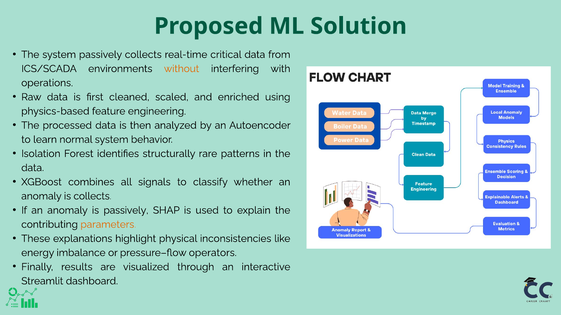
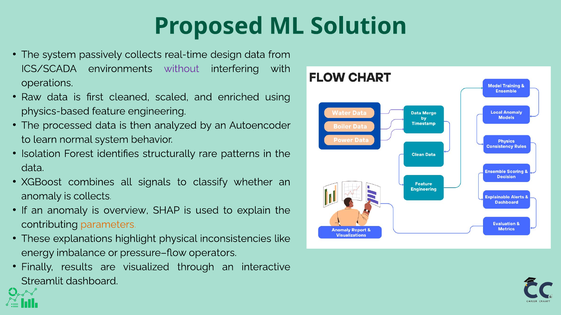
critical: critical -> design
without colour: orange -> purple
is passively: passively -> overview
